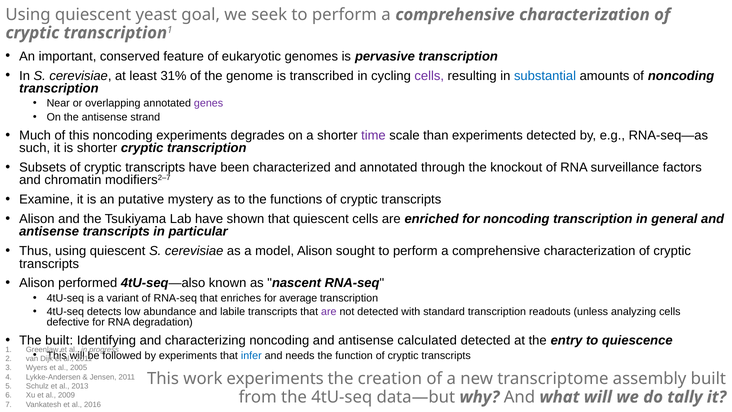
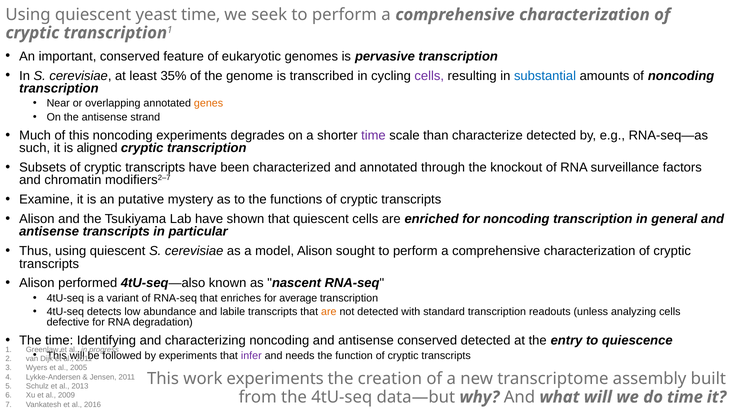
yeast goal: goal -> time
31%: 31% -> 35%
genes colour: purple -> orange
than experiments: experiments -> characterize
is shorter: shorter -> aligned
are at (329, 312) colour: purple -> orange
The built: built -> time
antisense calculated: calculated -> conserved
infer colour: blue -> purple
do tally: tally -> time
